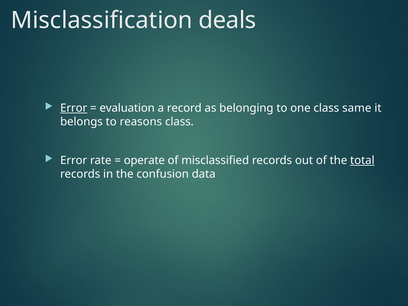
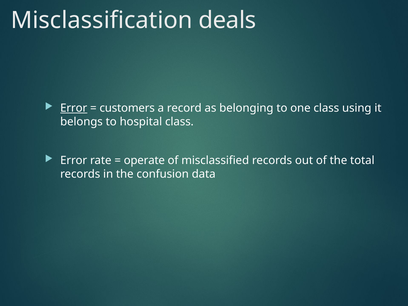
evaluation: evaluation -> customers
same: same -> using
reasons: reasons -> hospital
total underline: present -> none
